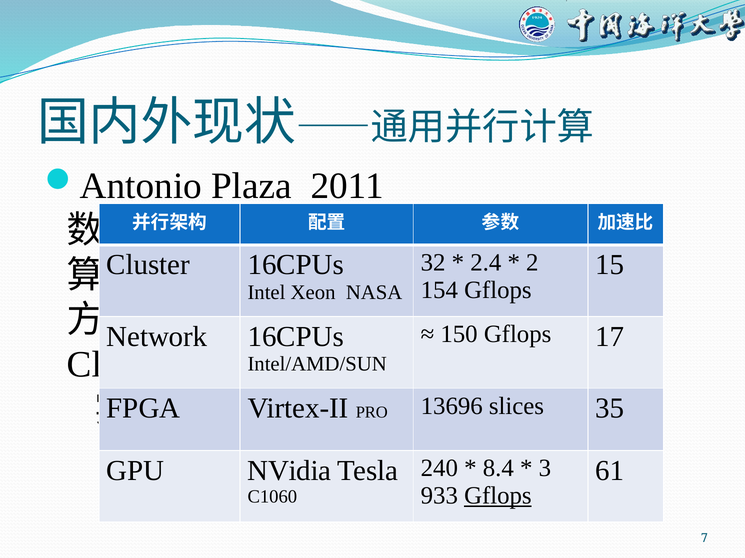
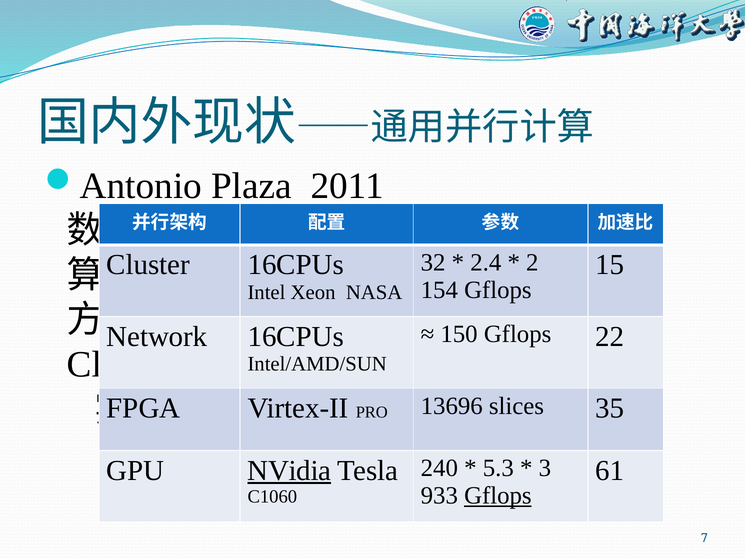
17: 17 -> 22
8.4: 8.4 -> 5.3
NVidia underline: none -> present
